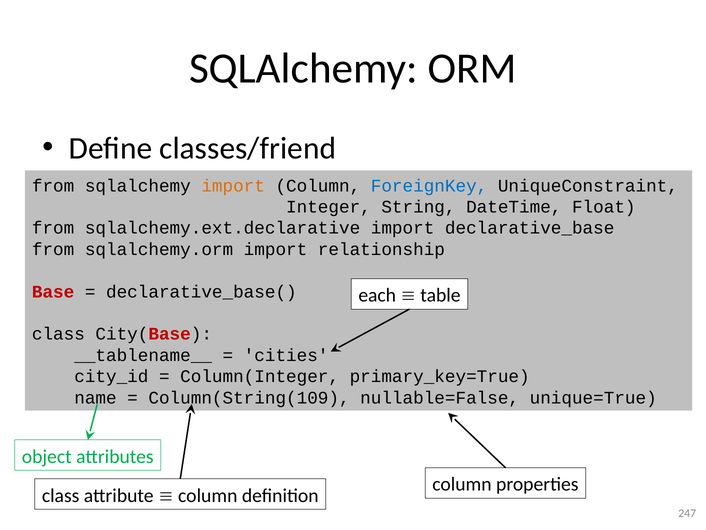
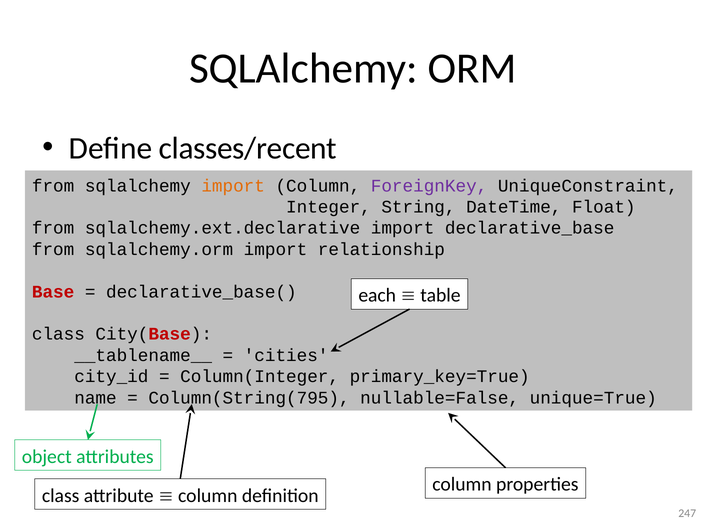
classes/friend: classes/friend -> classes/recent
ForeignKey colour: blue -> purple
Column(String(109: Column(String(109 -> Column(String(795
